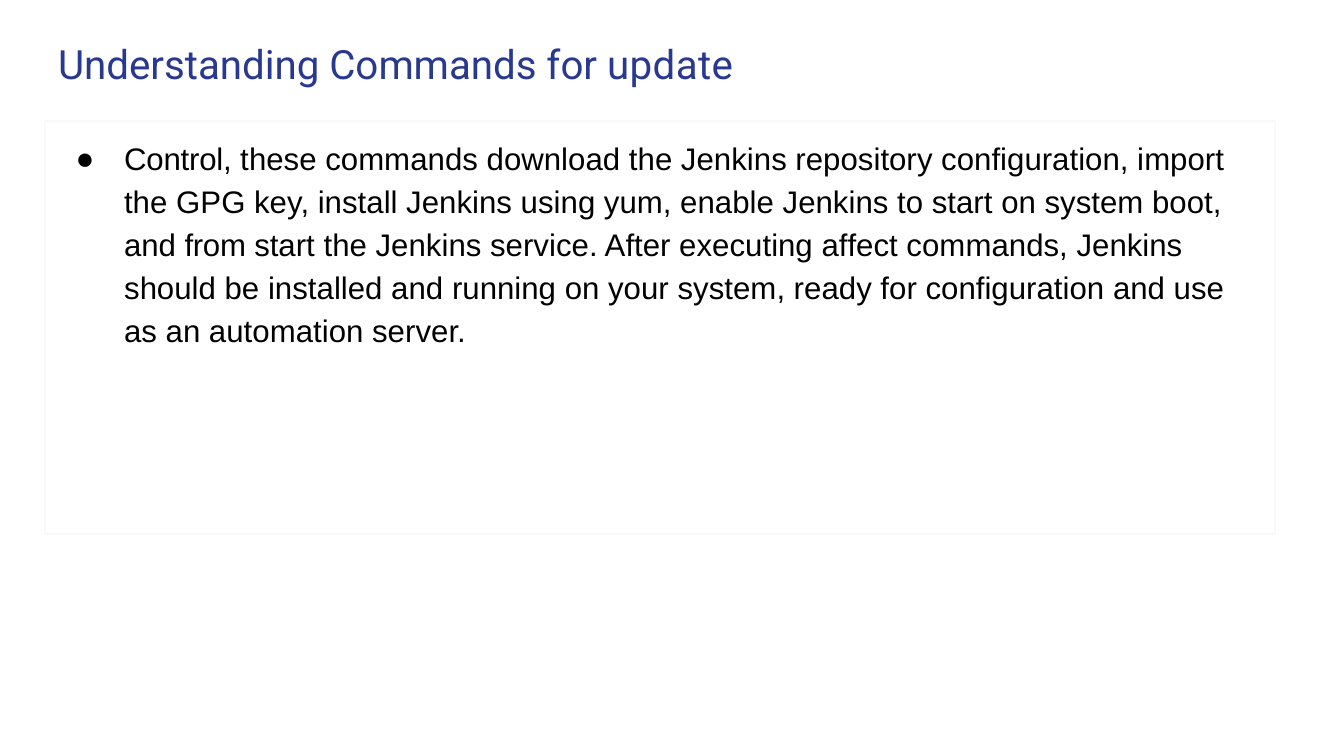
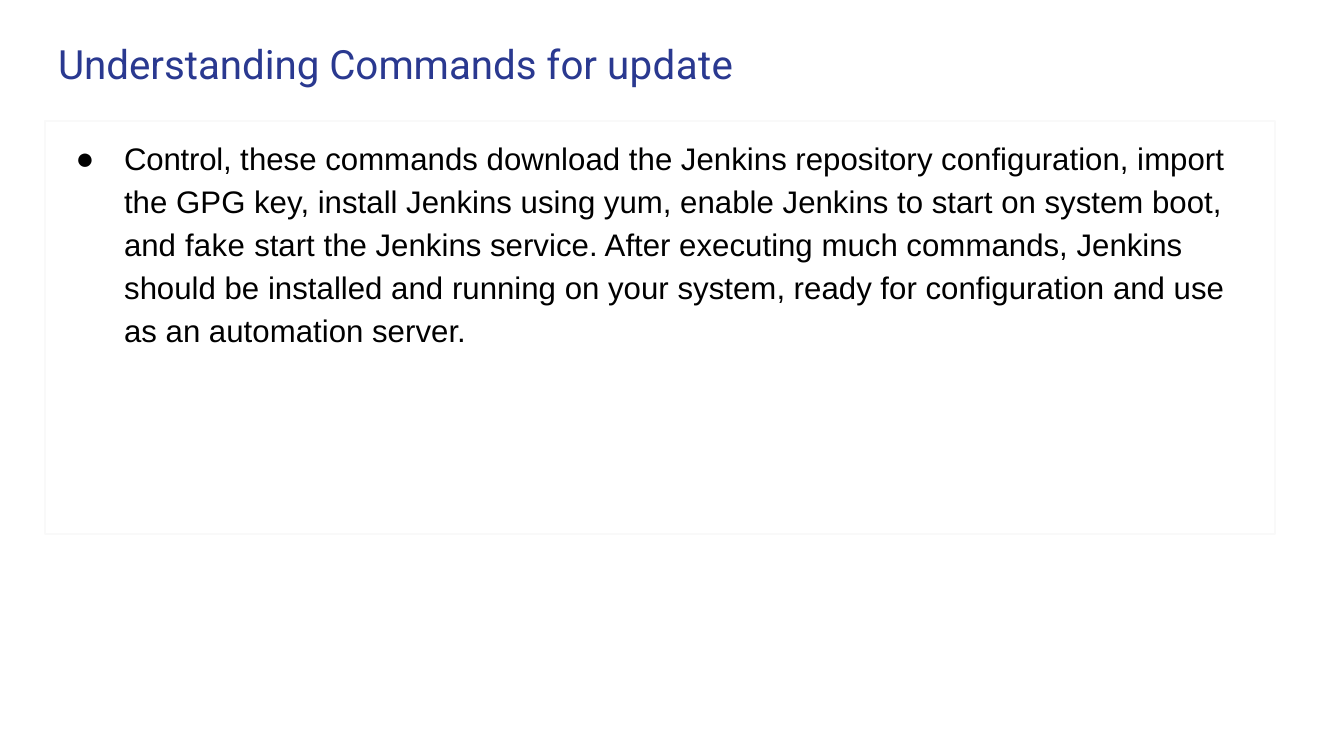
from: from -> fake
affect: affect -> much
